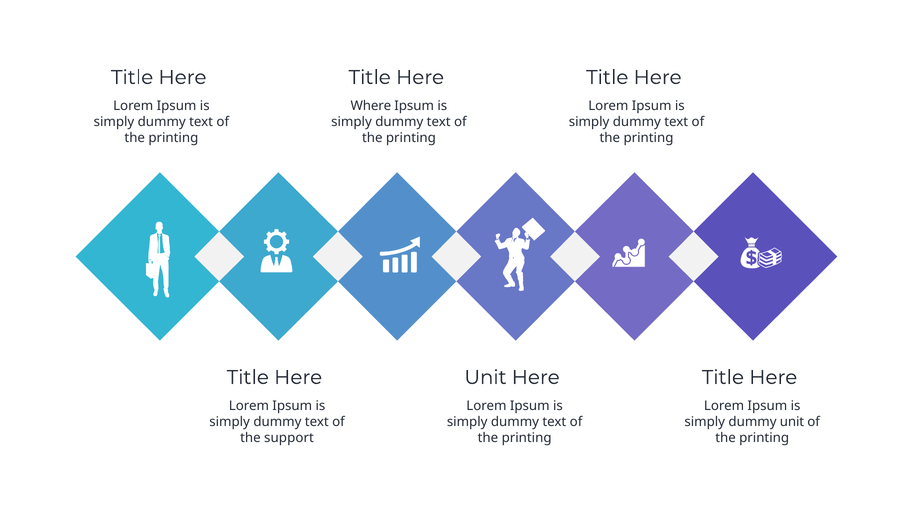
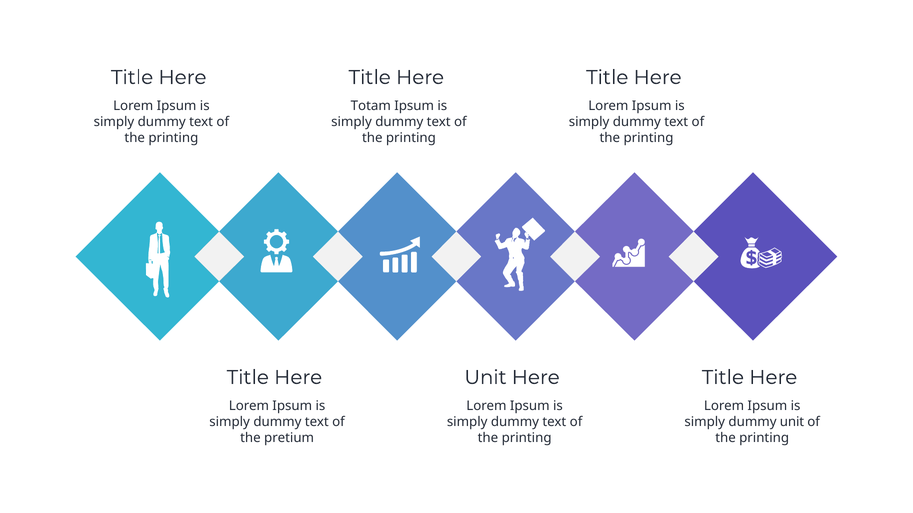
Where: Where -> Totam
support: support -> pretium
